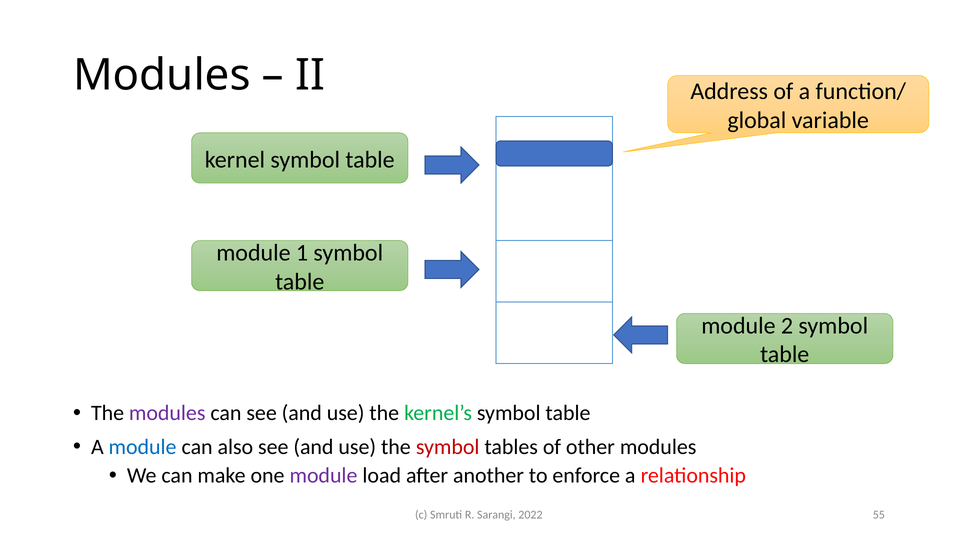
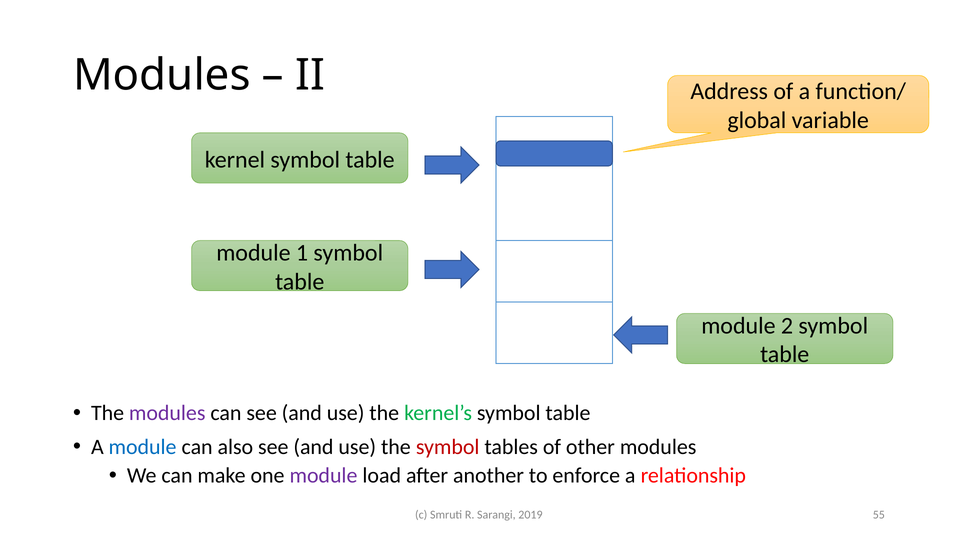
2022: 2022 -> 2019
